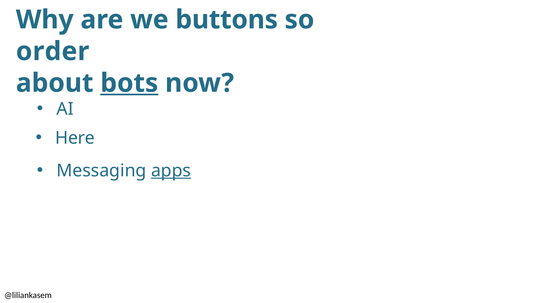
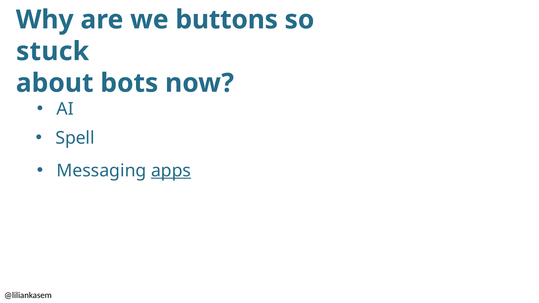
order: order -> stuck
bots underline: present -> none
Here: Here -> Spell
